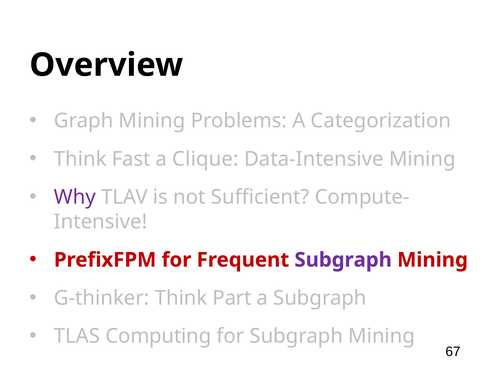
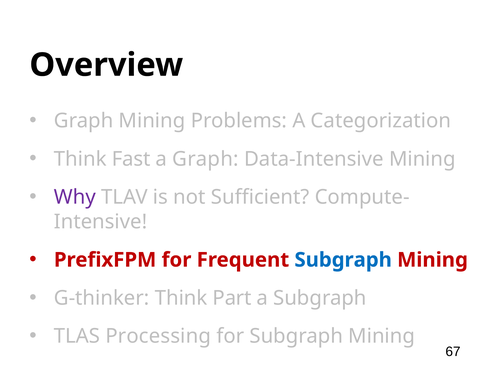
a Clique: Clique -> Graph
Subgraph at (343, 260) colour: purple -> blue
Computing: Computing -> Processing
